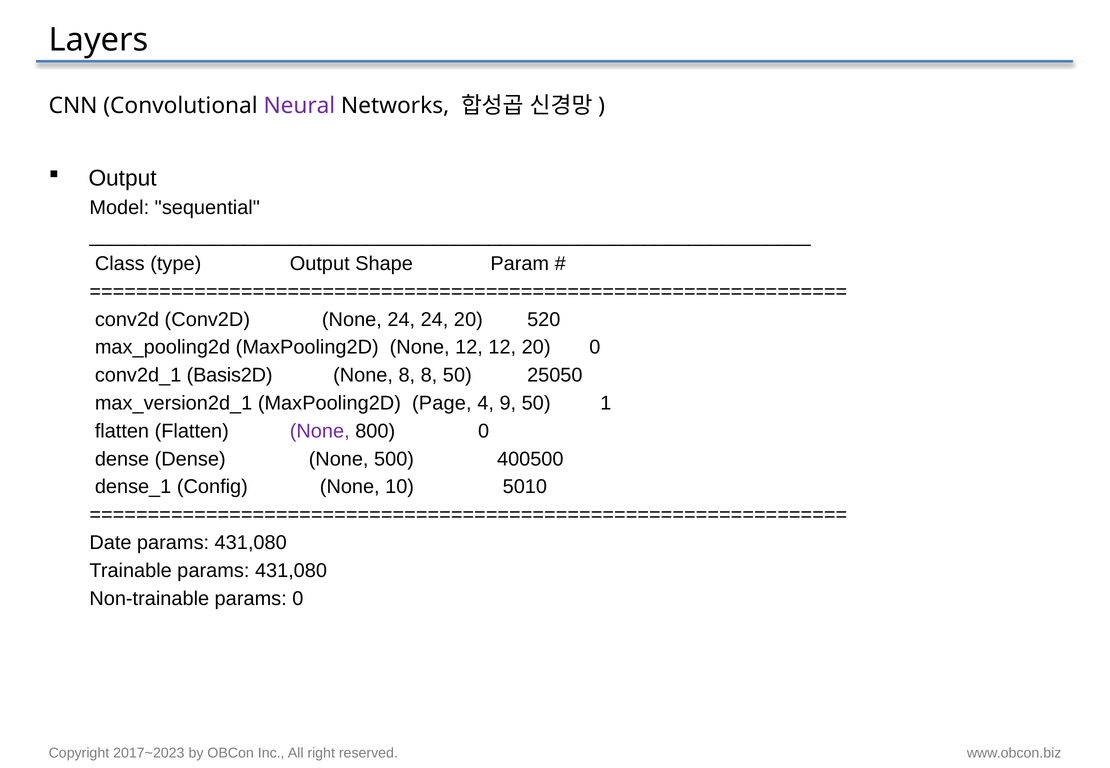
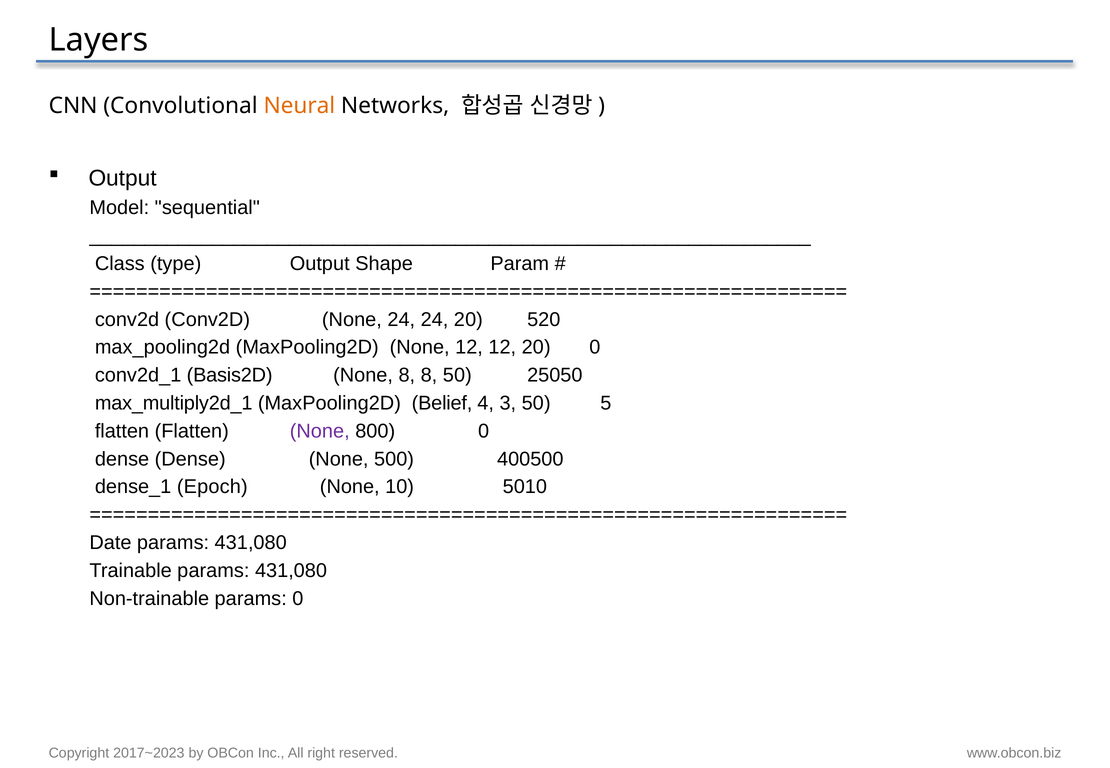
Neural colour: purple -> orange
max_version2d_1: max_version2d_1 -> max_multiply2d_1
Page: Page -> Belief
9: 9 -> 3
1: 1 -> 5
Config: Config -> Epoch
